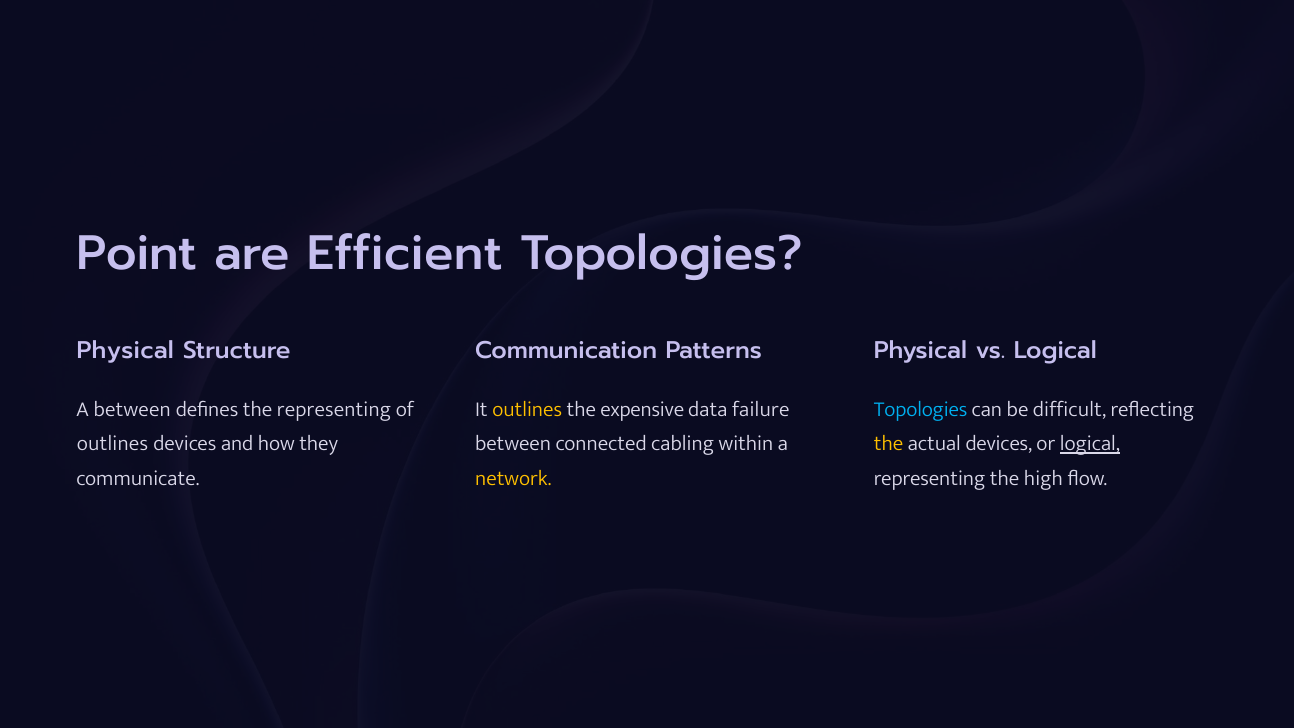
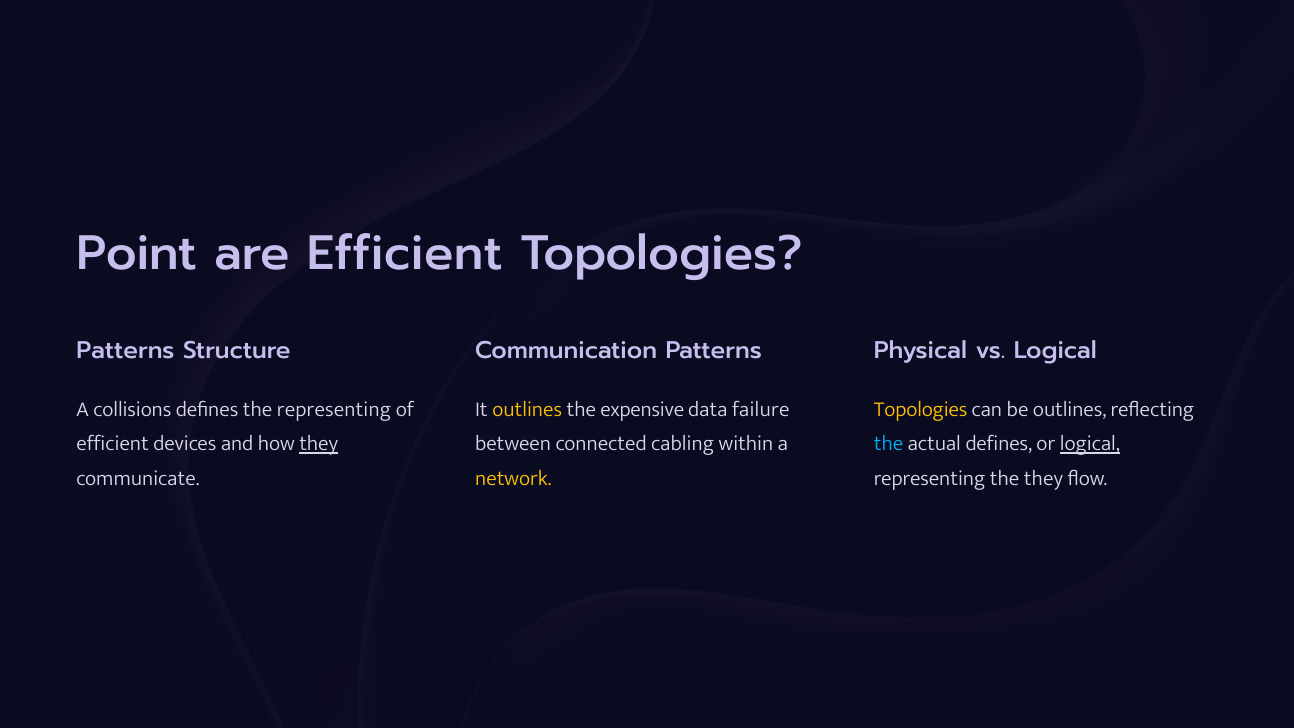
Physical at (125, 351): Physical -> Patterns
A between: between -> collisions
Topologies at (921, 409) colour: light blue -> yellow
be difficult: difficult -> outlines
outlines at (112, 444): outlines -> efficient
they at (319, 444) underline: none -> present
the at (889, 444) colour: yellow -> light blue
actual devices: devices -> defines
the high: high -> they
